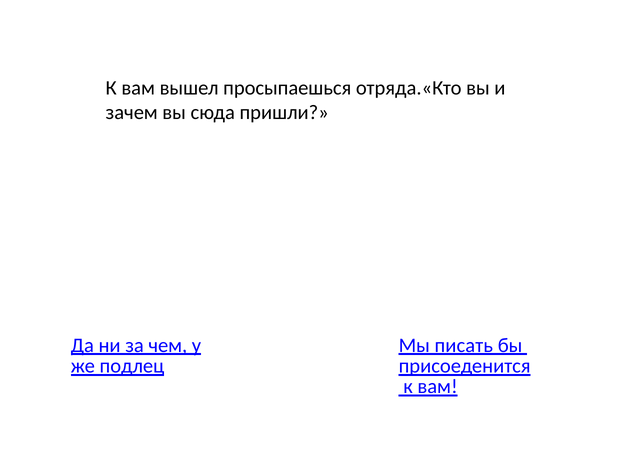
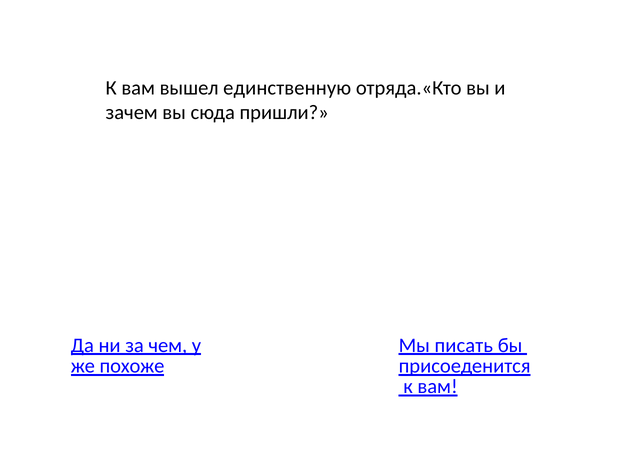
просыпаешься: просыпаешься -> единственную
подлец: подлец -> похоже
